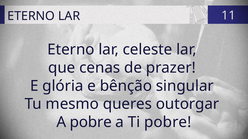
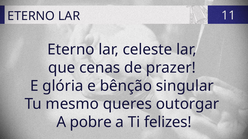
Ti pobre: pobre -> felizes
